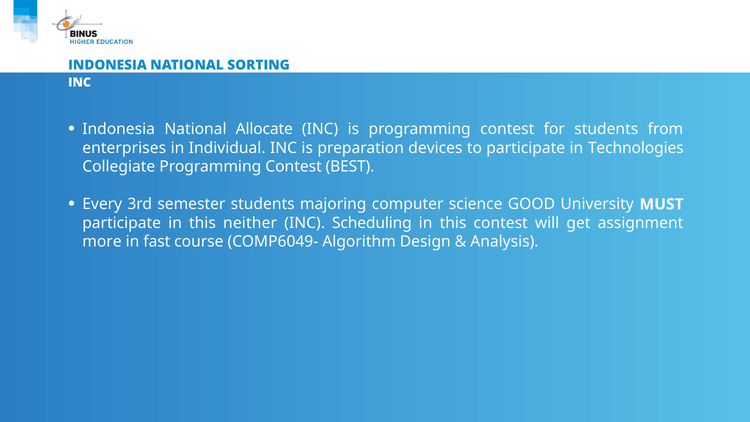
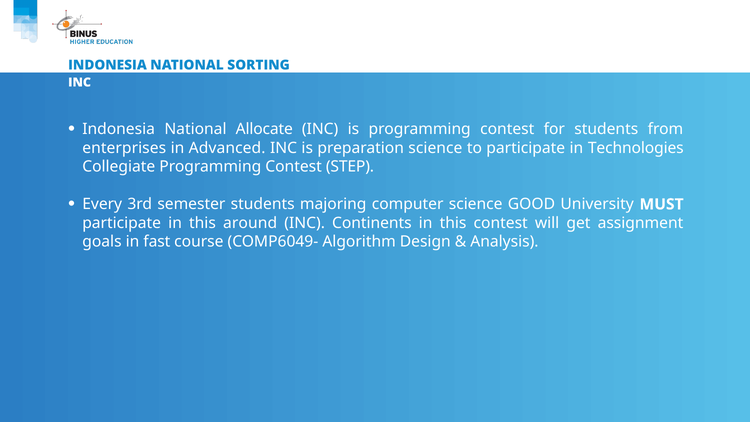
Individual: Individual -> Advanced
preparation devices: devices -> science
BEST: BEST -> STEP
neither: neither -> around
Scheduling: Scheduling -> Continents
more: more -> goals
